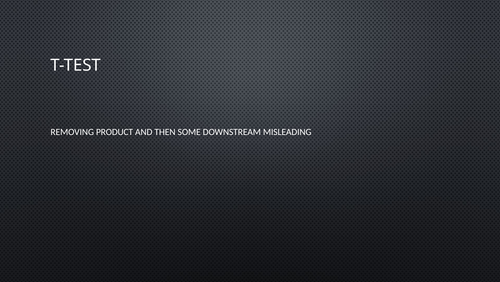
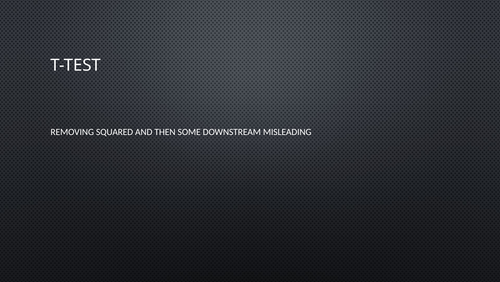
PRODUCT: PRODUCT -> SQUARED
